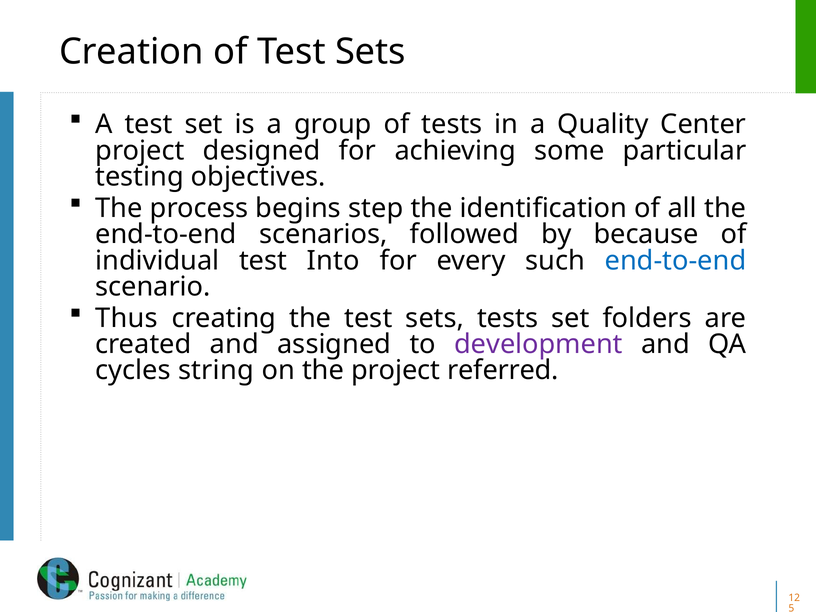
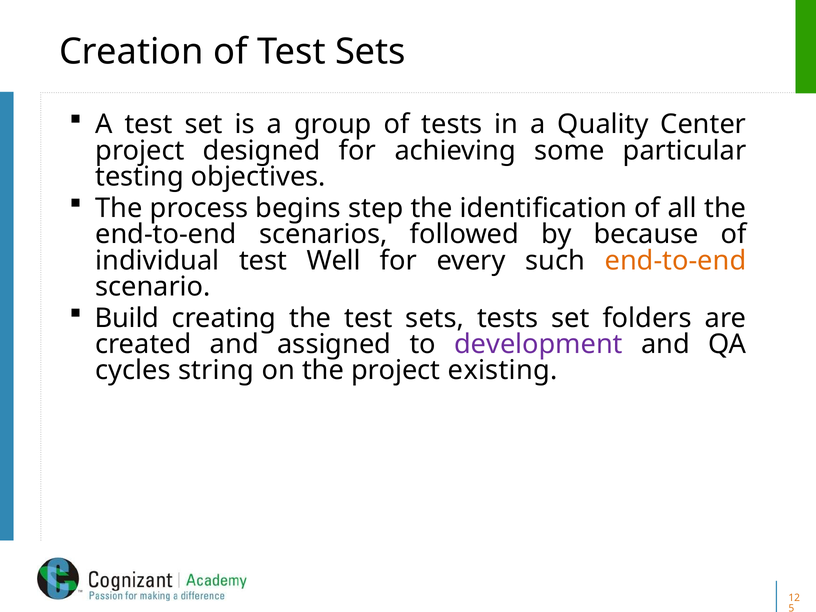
Into: Into -> Well
end-to-end at (675, 261) colour: blue -> orange
Thus: Thus -> Build
referred: referred -> existing
